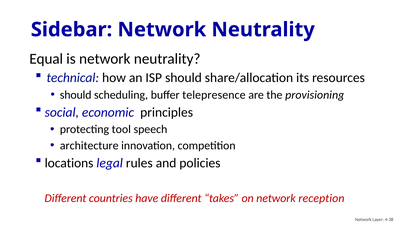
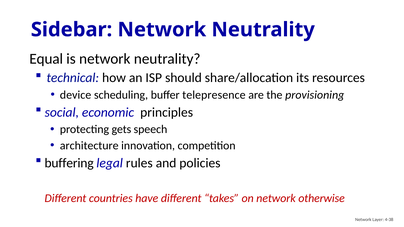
should at (76, 95): should -> device
tool: tool -> gets
locations: locations -> buffering
reception: reception -> otherwise
